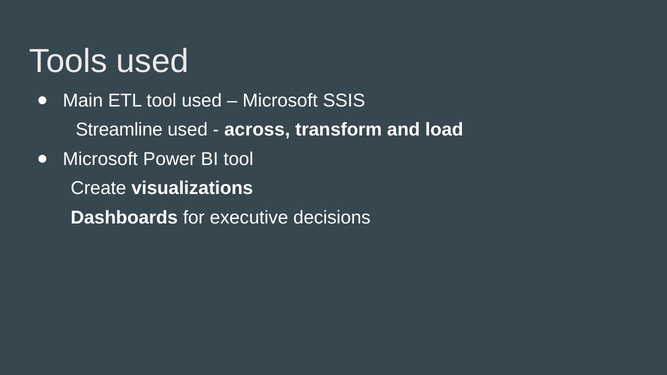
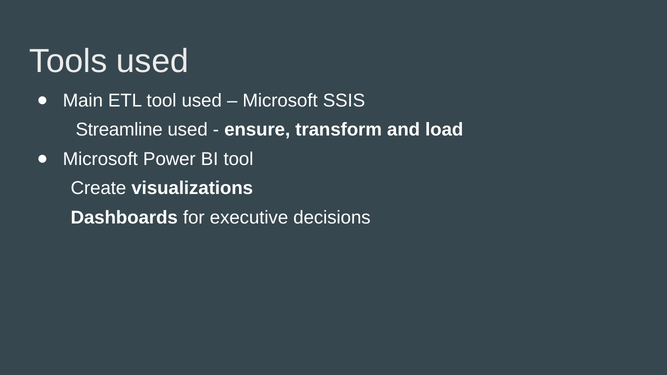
across: across -> ensure
